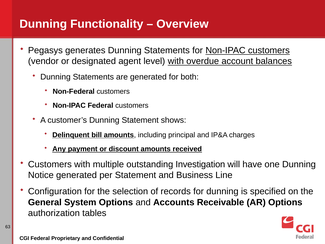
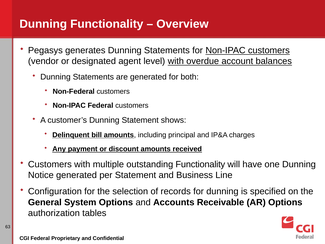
outstanding Investigation: Investigation -> Functionality
